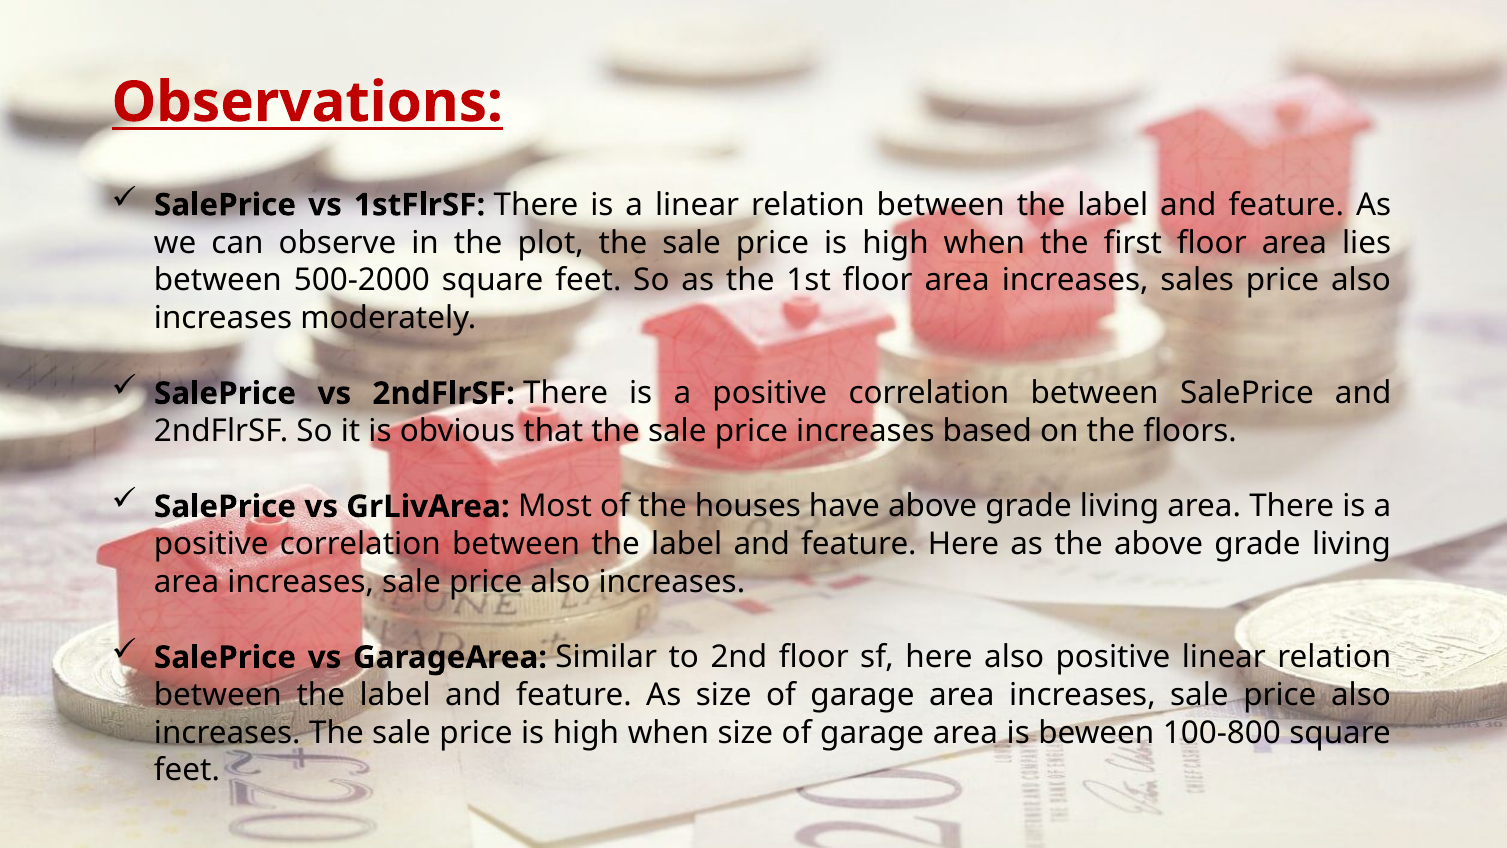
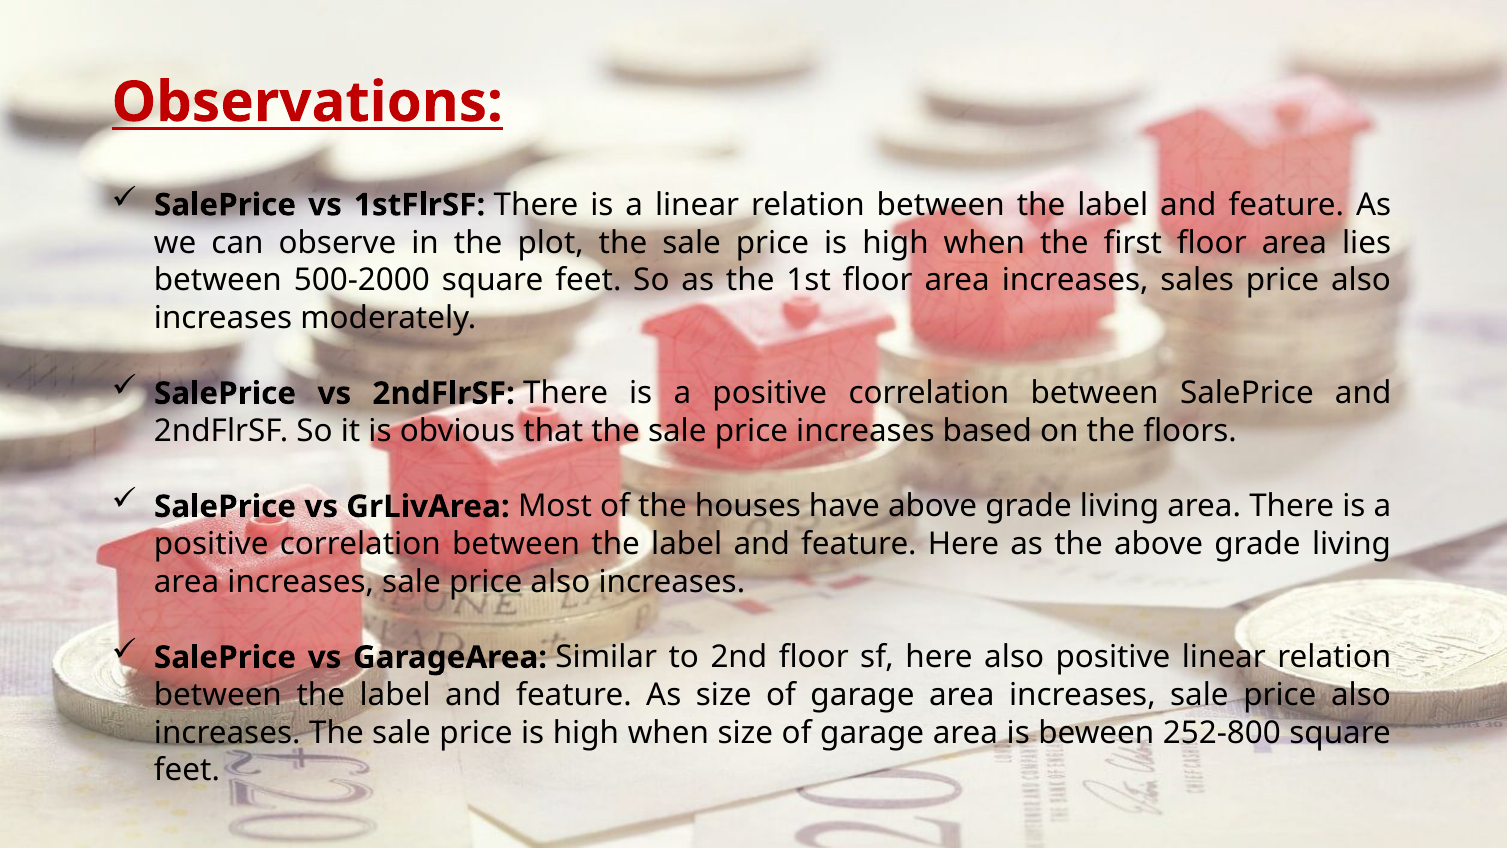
100-800: 100-800 -> 252-800
